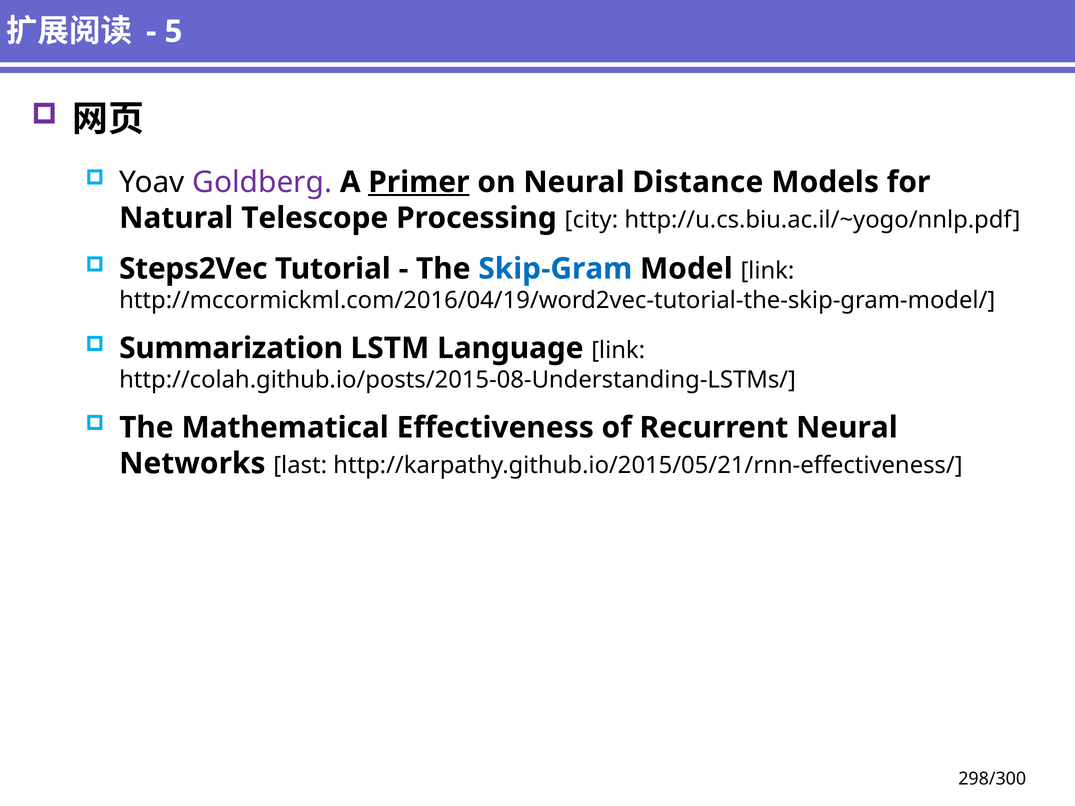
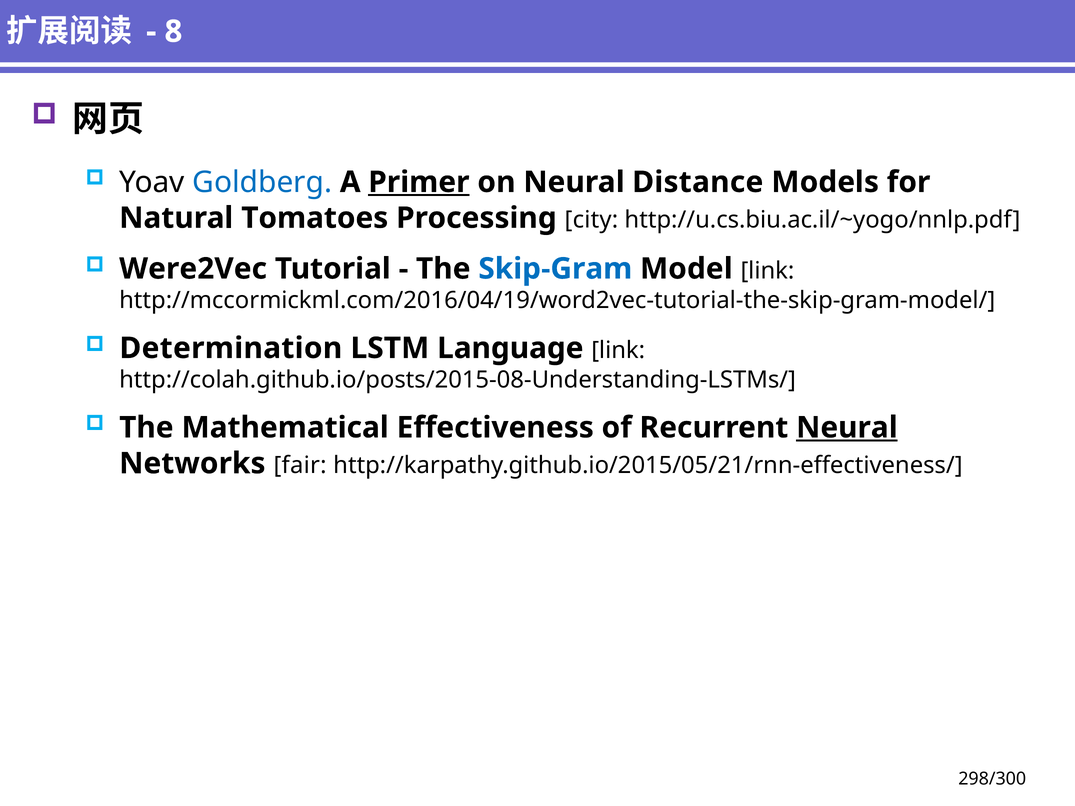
5: 5 -> 8
Goldberg colour: purple -> blue
Telescope: Telescope -> Tomatoes
Steps2Vec: Steps2Vec -> Were2Vec
Summarization: Summarization -> Determination
Neural at (847, 428) underline: none -> present
last: last -> fair
